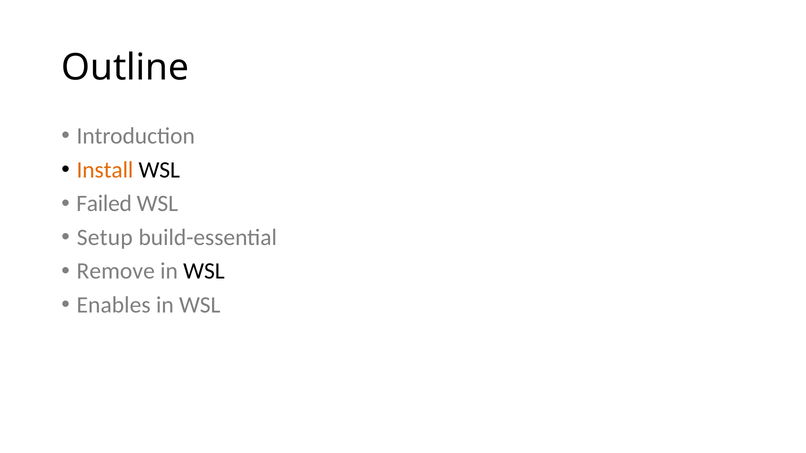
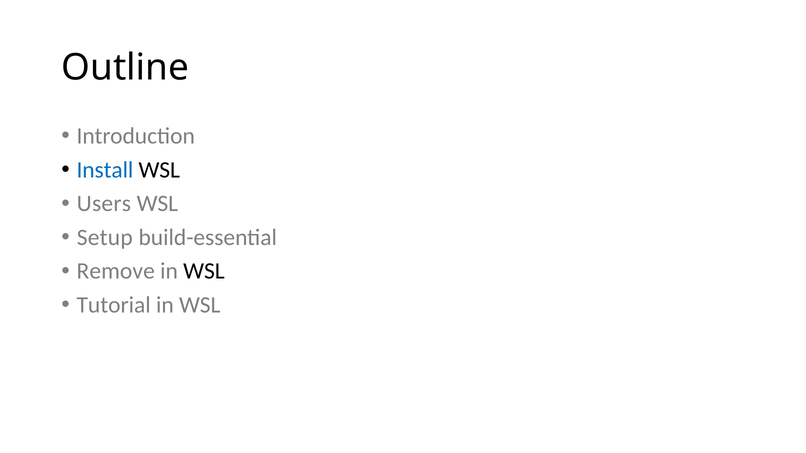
Install colour: orange -> blue
Failed: Failed -> Users
Enables: Enables -> Tutorial
